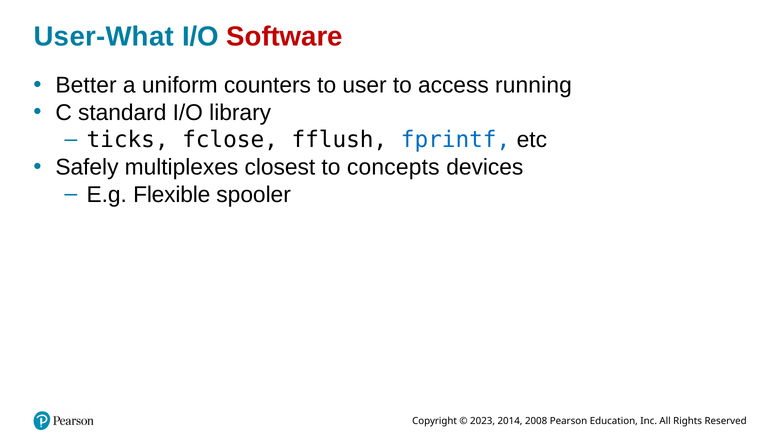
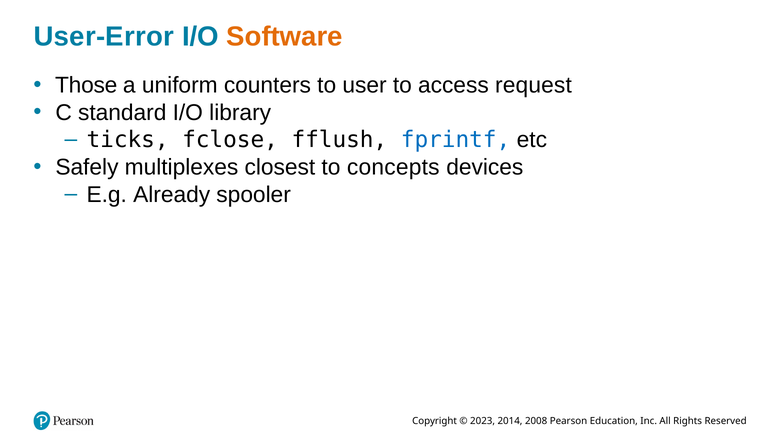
User-What: User-What -> User-Error
Software colour: red -> orange
Better: Better -> Those
running: running -> request
Flexible: Flexible -> Already
